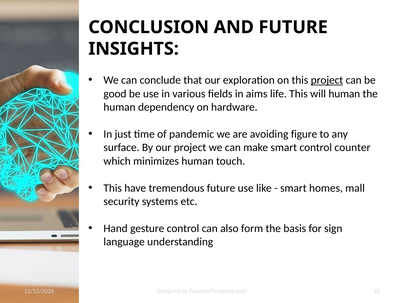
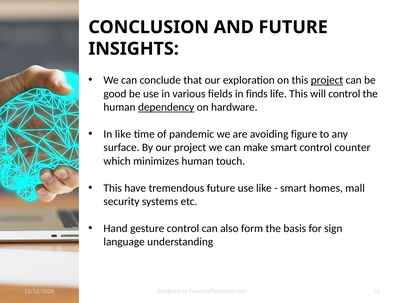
aims: aims -> finds
will human: human -> control
dependency underline: none -> present
In just: just -> like
